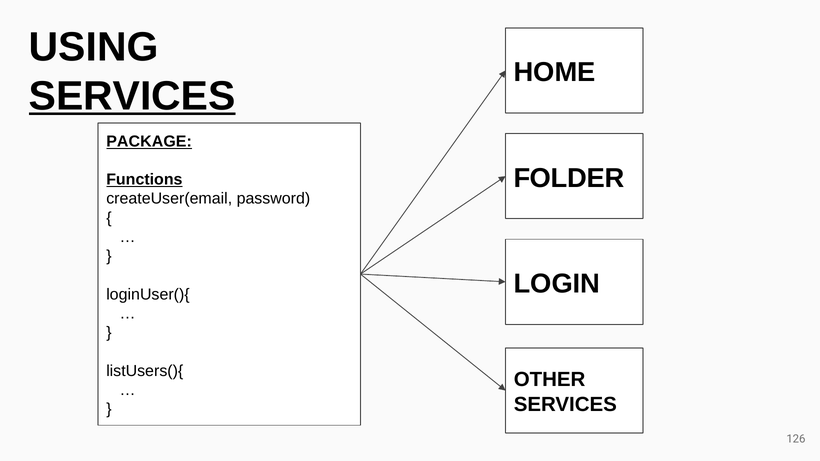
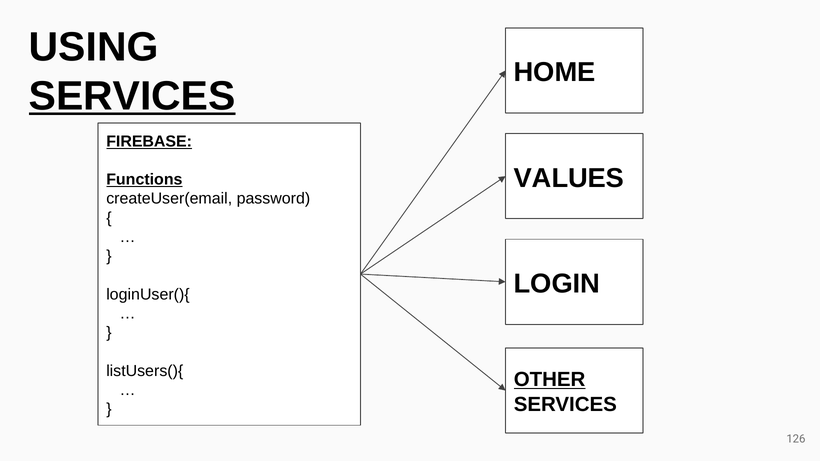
PACKAGE: PACKAGE -> FIREBASE
FOLDER: FOLDER -> VALUES
OTHER underline: none -> present
